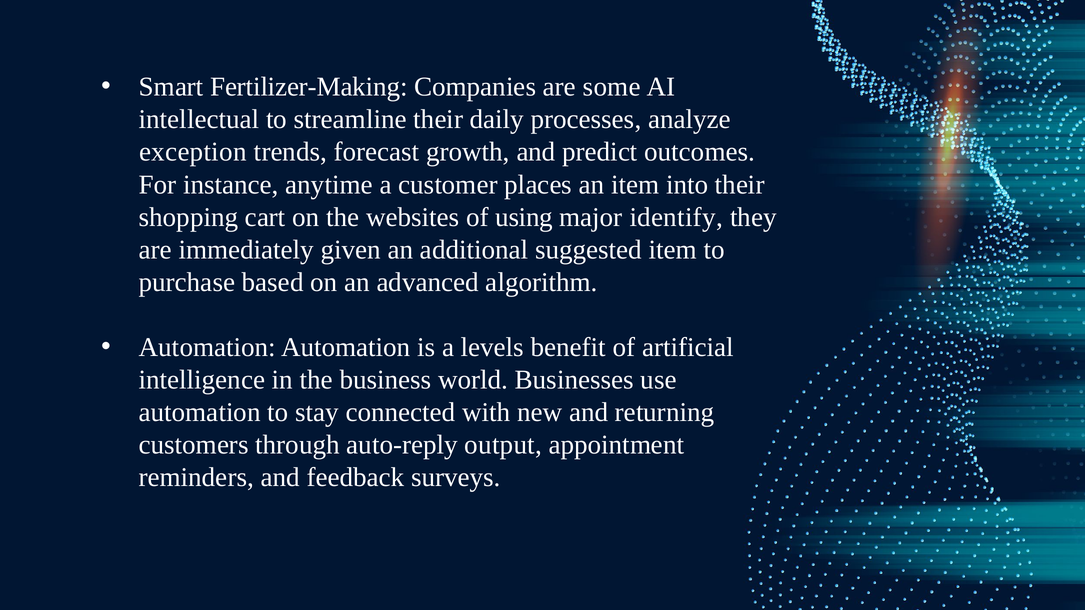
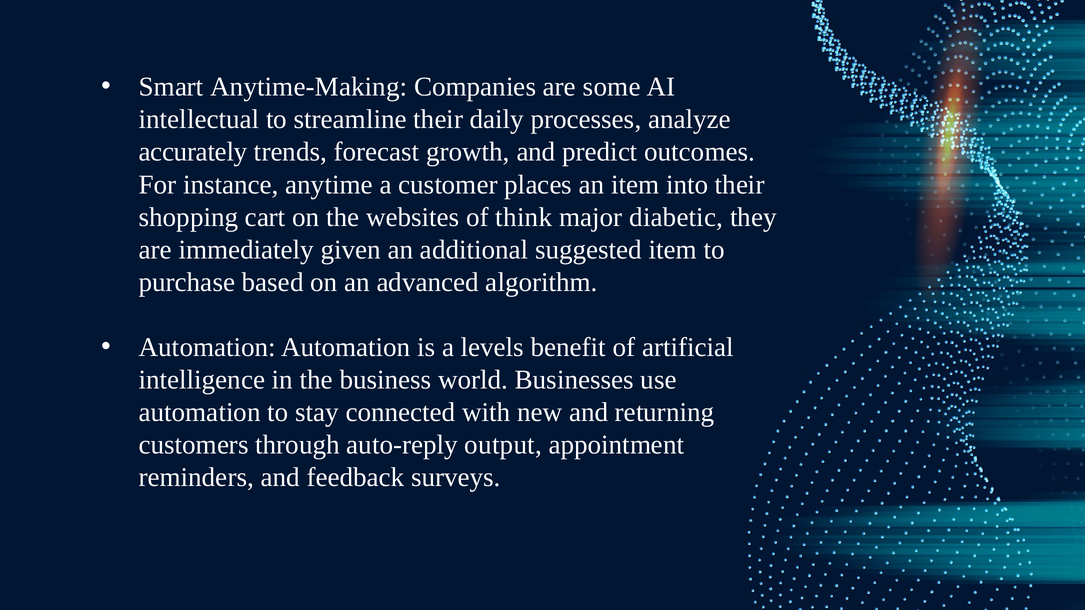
Fertilizer-Making: Fertilizer-Making -> Anytime-Making
exception: exception -> accurately
using: using -> think
identify: identify -> diabetic
